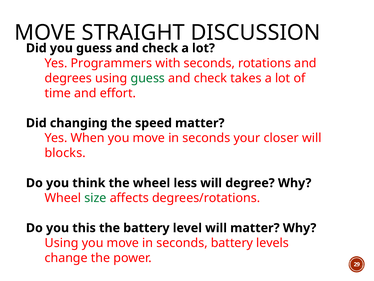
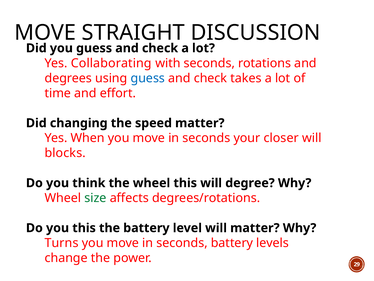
Programmers: Programmers -> Collaborating
guess at (148, 78) colour: green -> blue
wheel less: less -> this
Using at (62, 243): Using -> Turns
